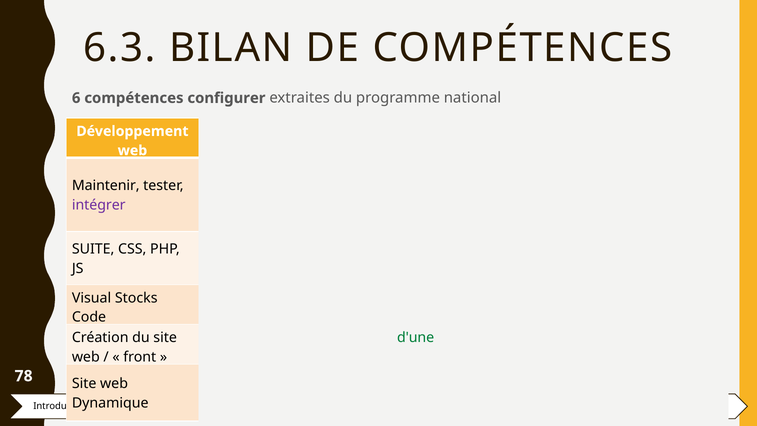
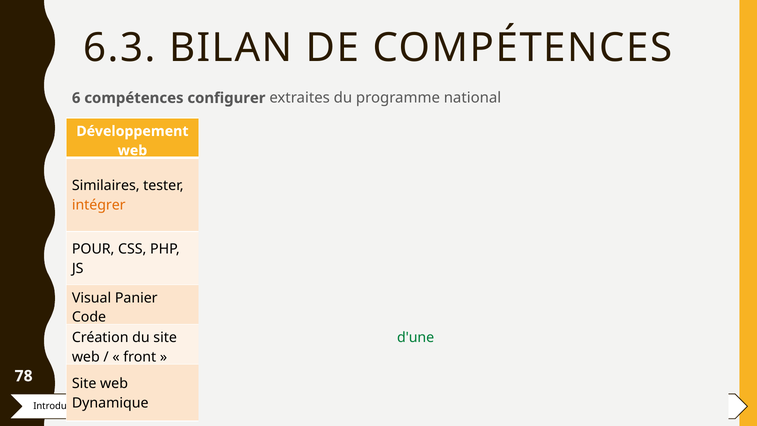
Maintenir at (106, 186): Maintenir -> Similaires
intégrer colour: purple -> orange
SUITE: SUITE -> POUR
Stocks: Stocks -> Panier
